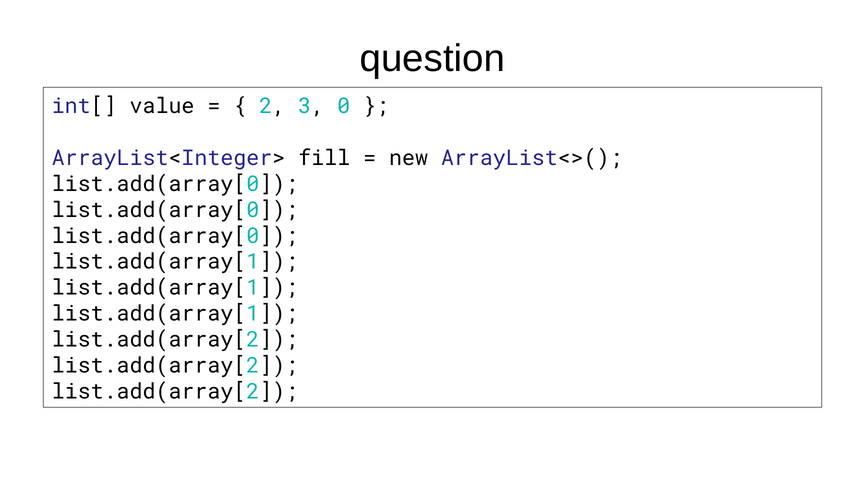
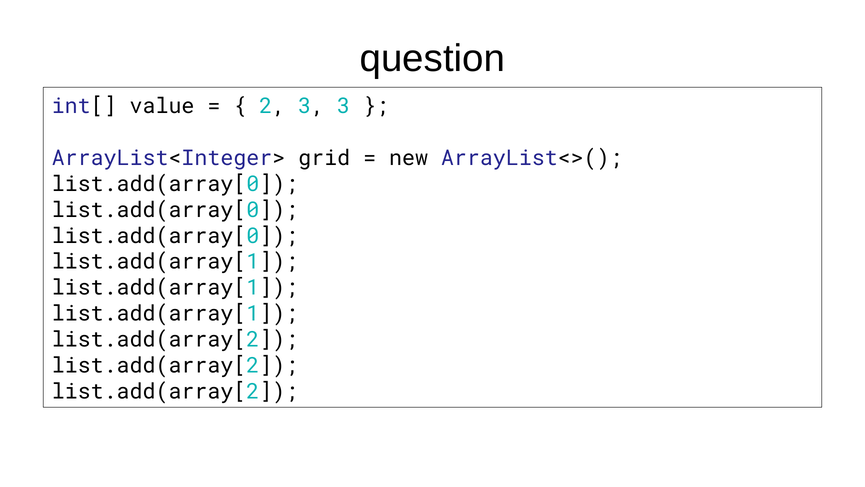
3 0: 0 -> 3
fill: fill -> grid
